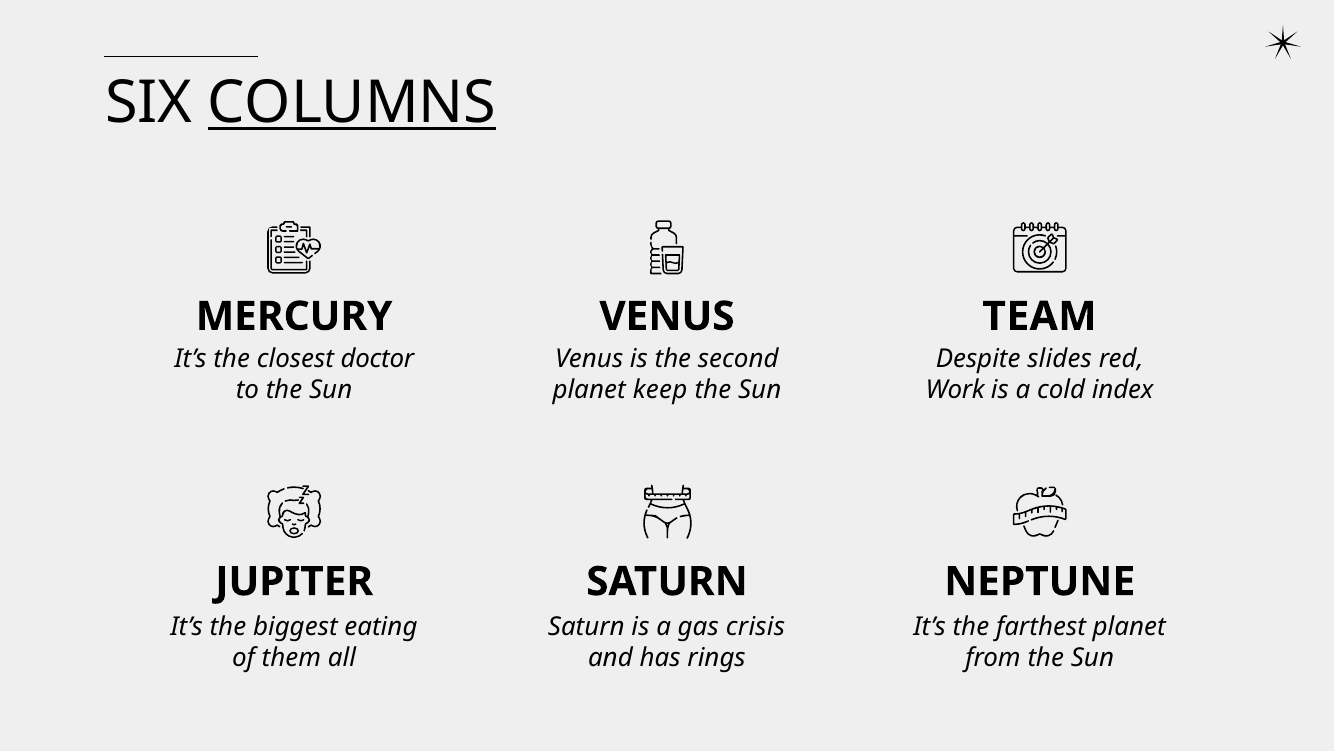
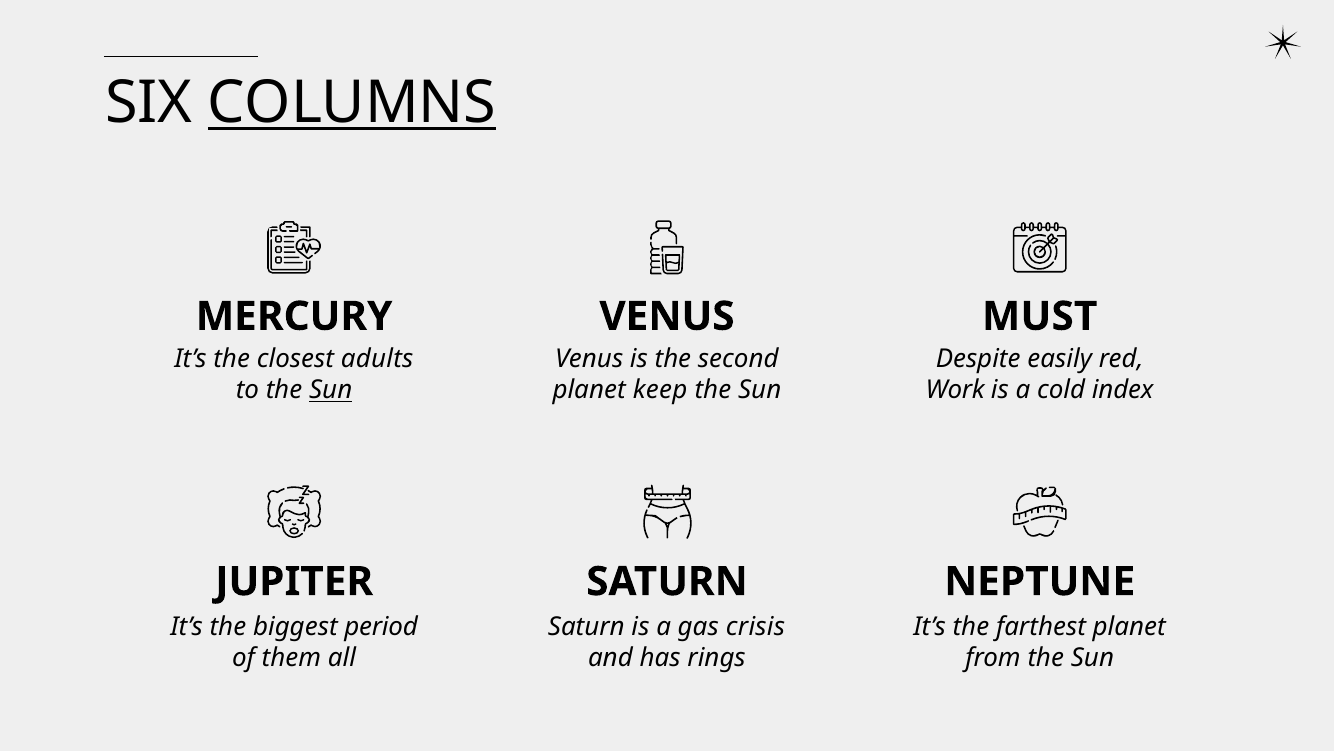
TEAM: TEAM -> MUST
doctor: doctor -> adults
slides: slides -> easily
Sun at (331, 390) underline: none -> present
eating: eating -> period
